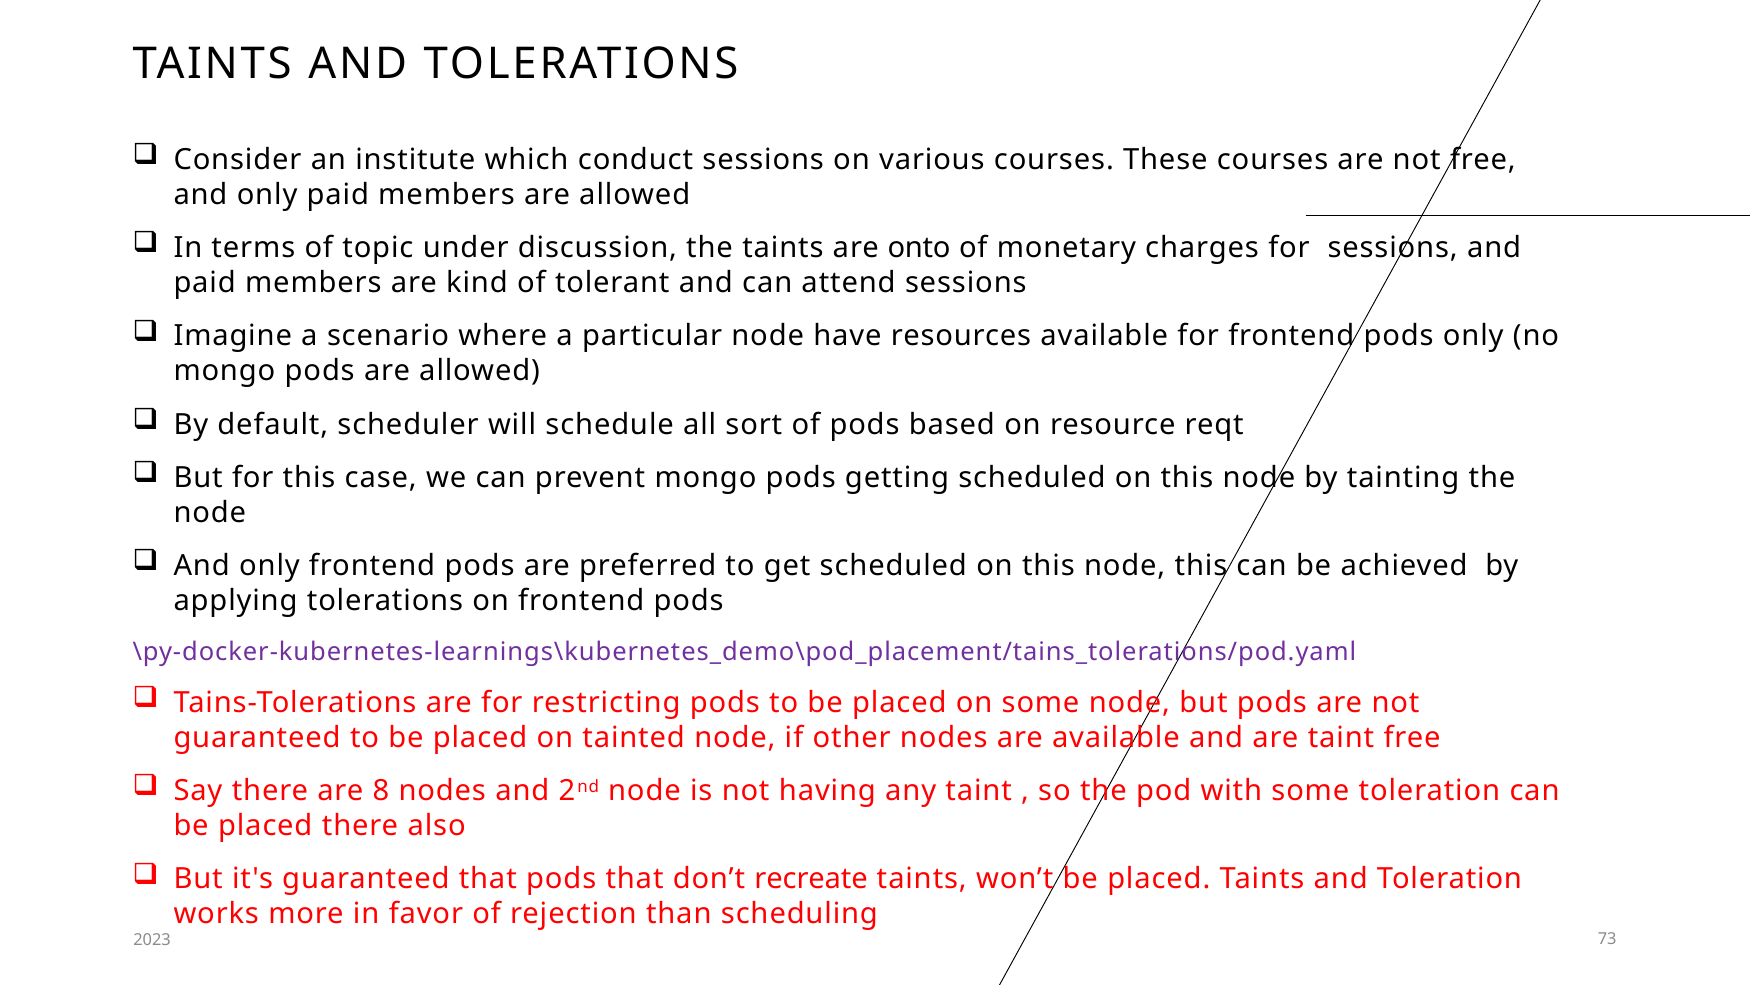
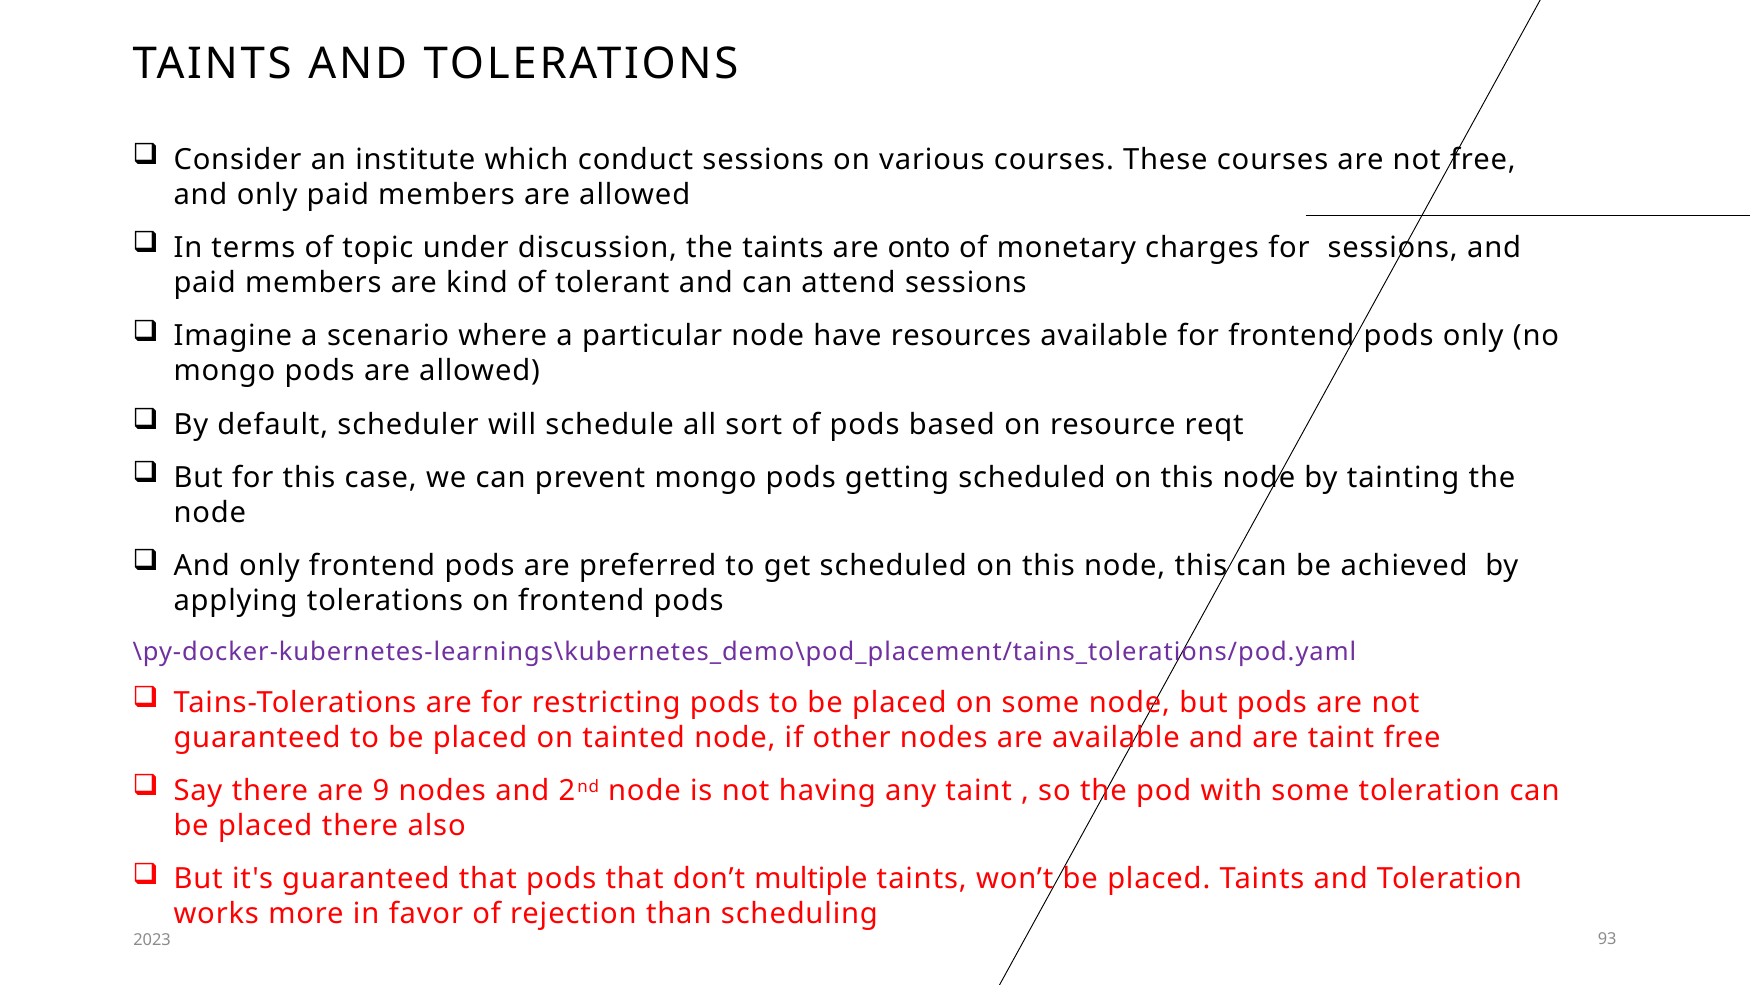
8: 8 -> 9
recreate: recreate -> multiple
73: 73 -> 93
